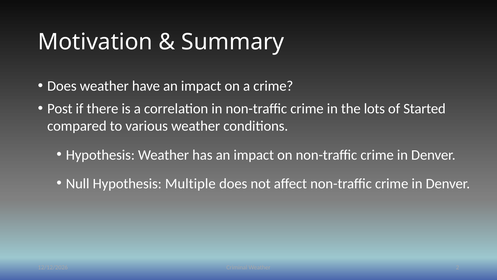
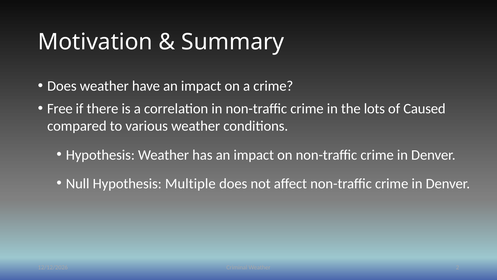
Post: Post -> Free
Started: Started -> Caused
